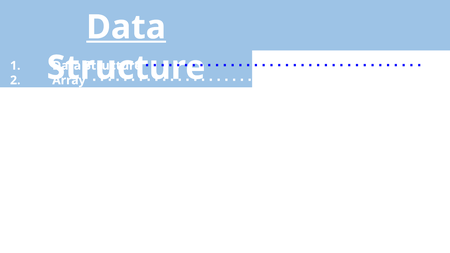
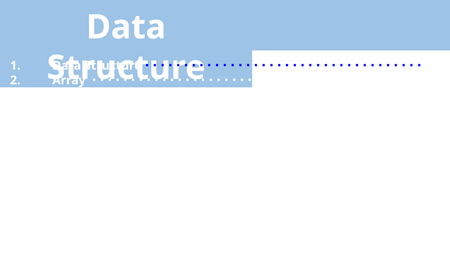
Data at (126, 27) underline: present -> none
